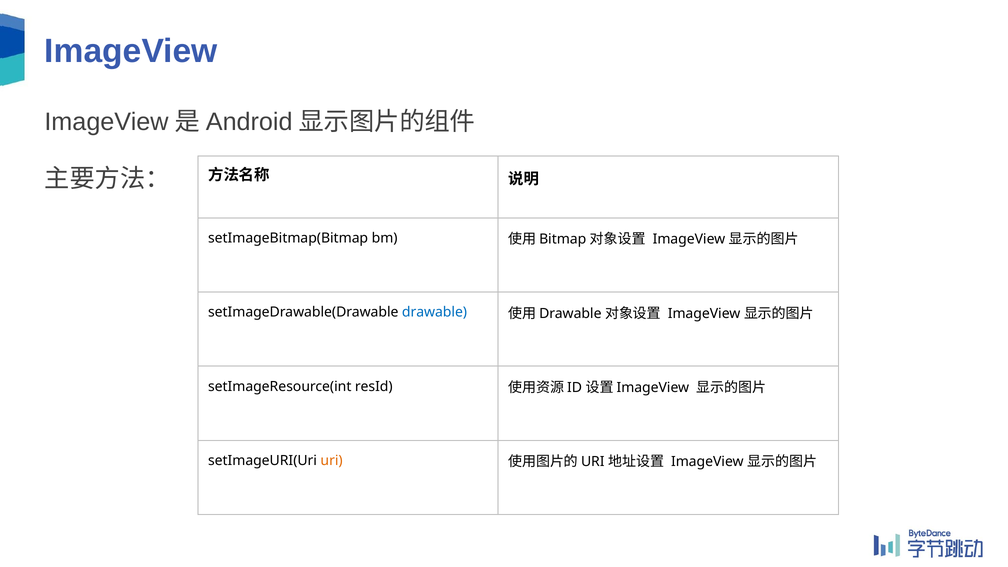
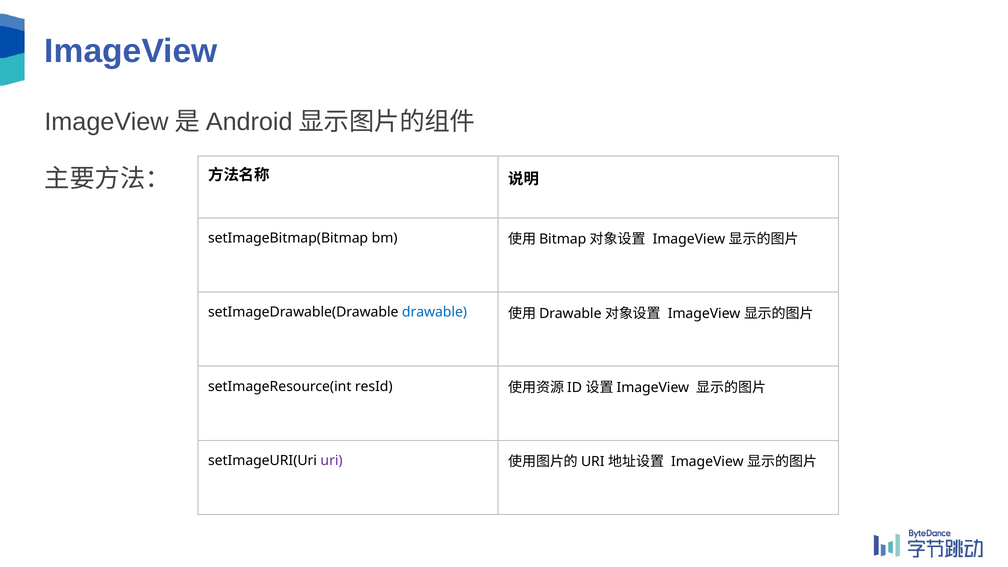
uri colour: orange -> purple
